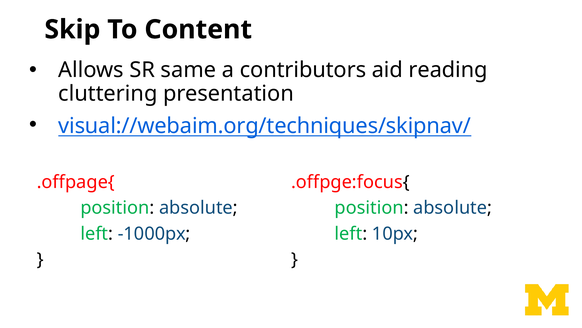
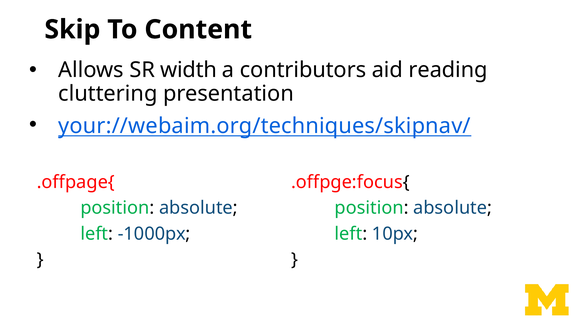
same: same -> width
visual://webaim.org/techniques/skipnav/: visual://webaim.org/techniques/skipnav/ -> your://webaim.org/techniques/skipnav/
